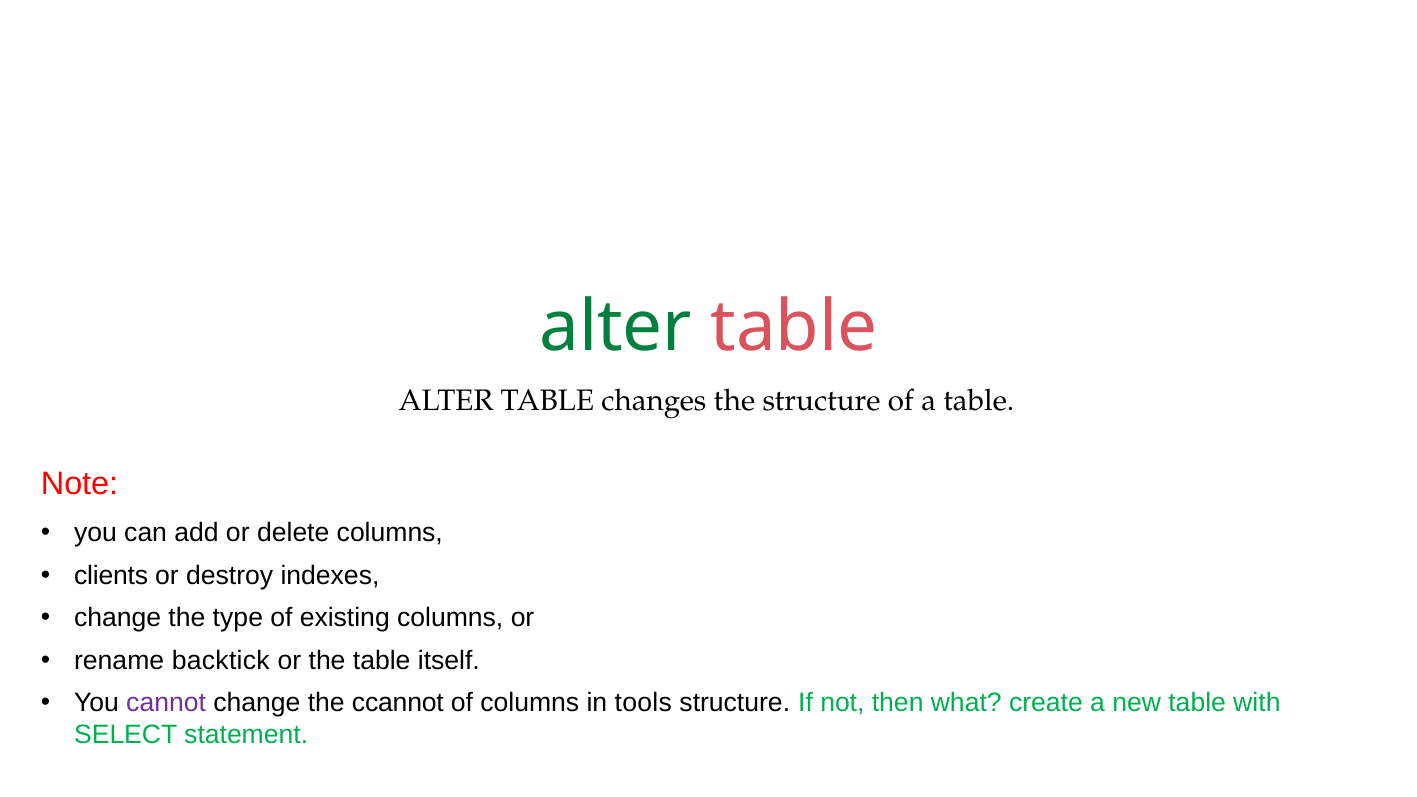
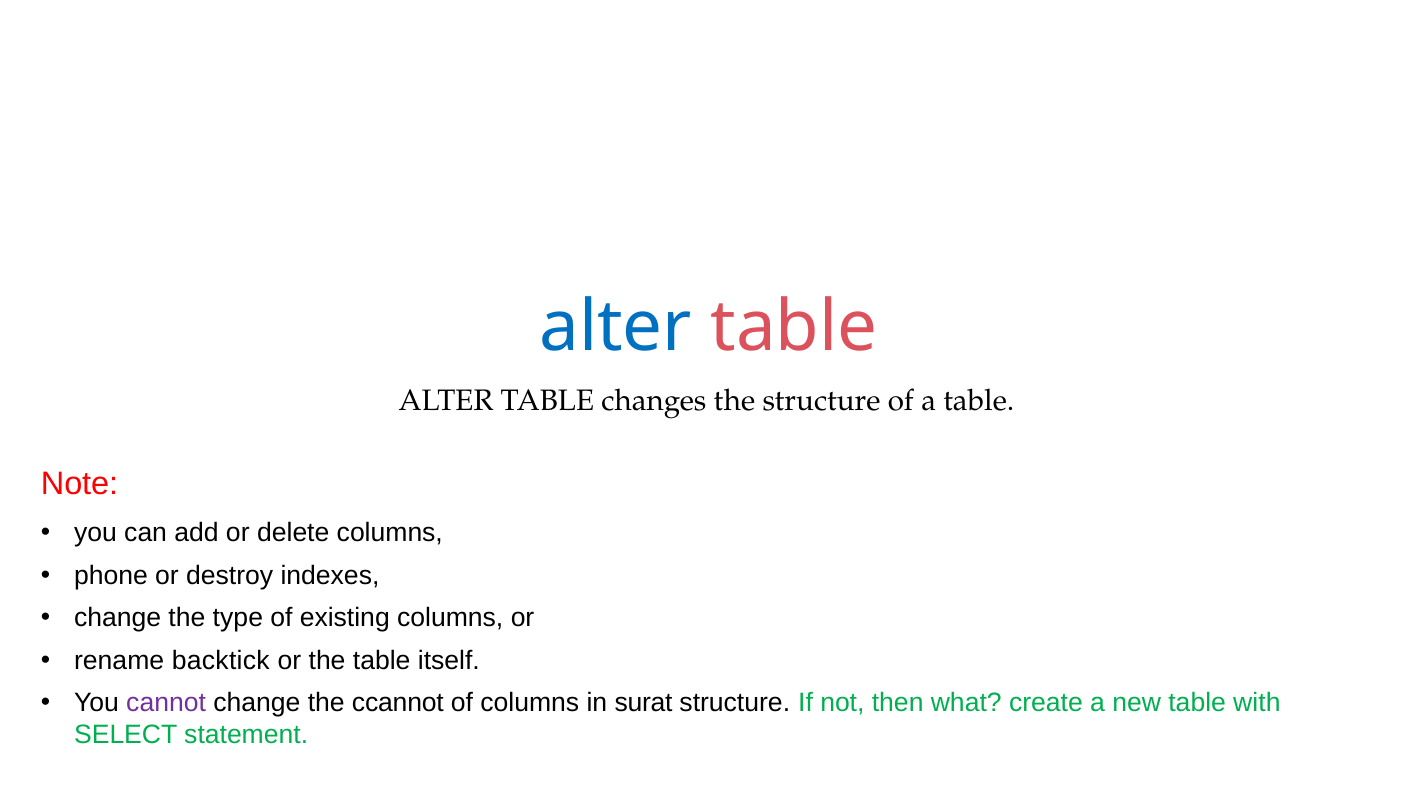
alter at (616, 327) colour: green -> blue
clients: clients -> phone
tools: tools -> surat
